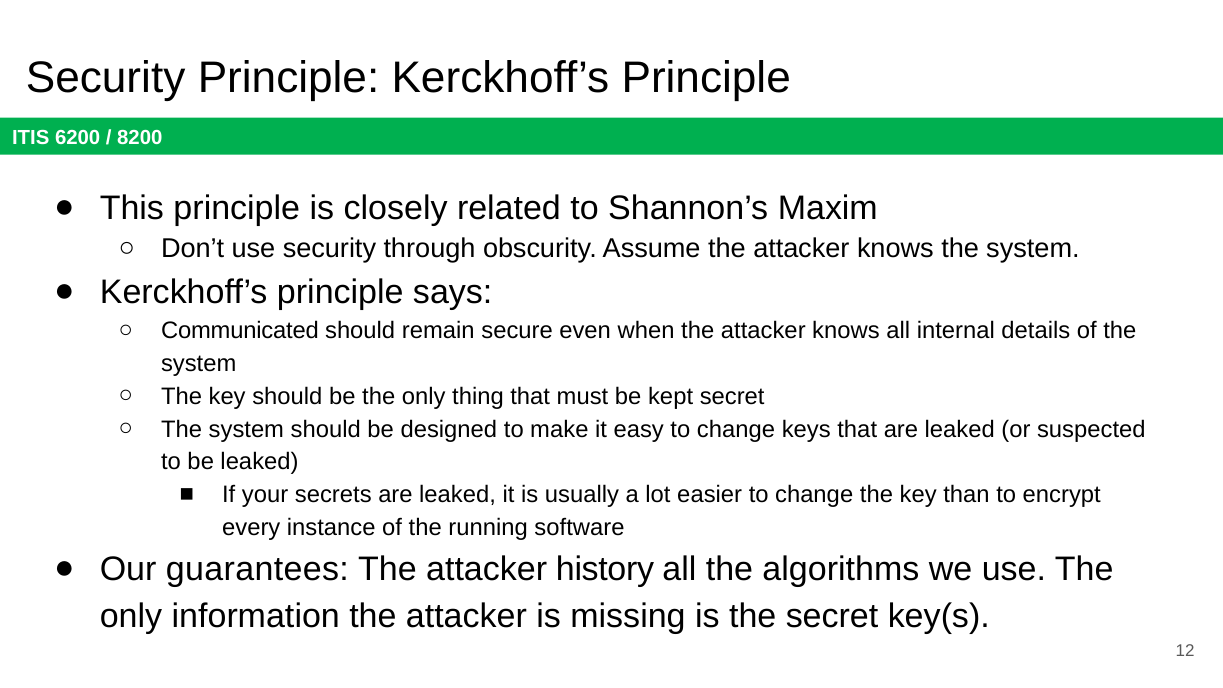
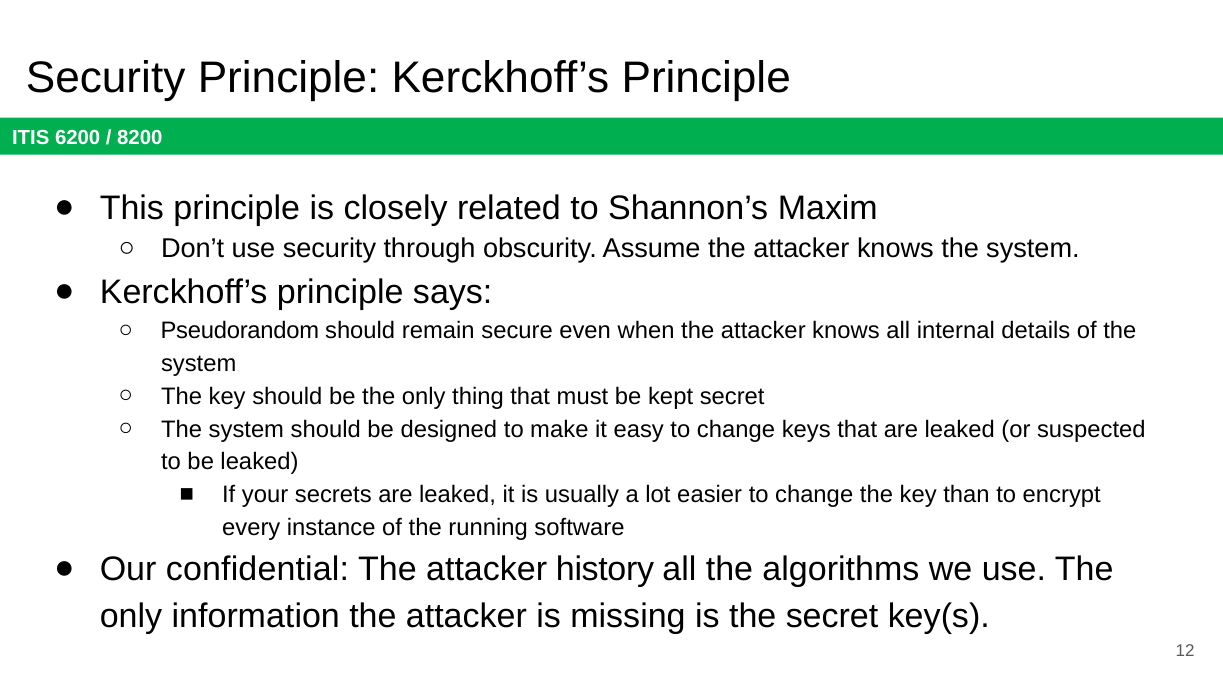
Communicated: Communicated -> Pseudorandom
guarantees: guarantees -> confidential
